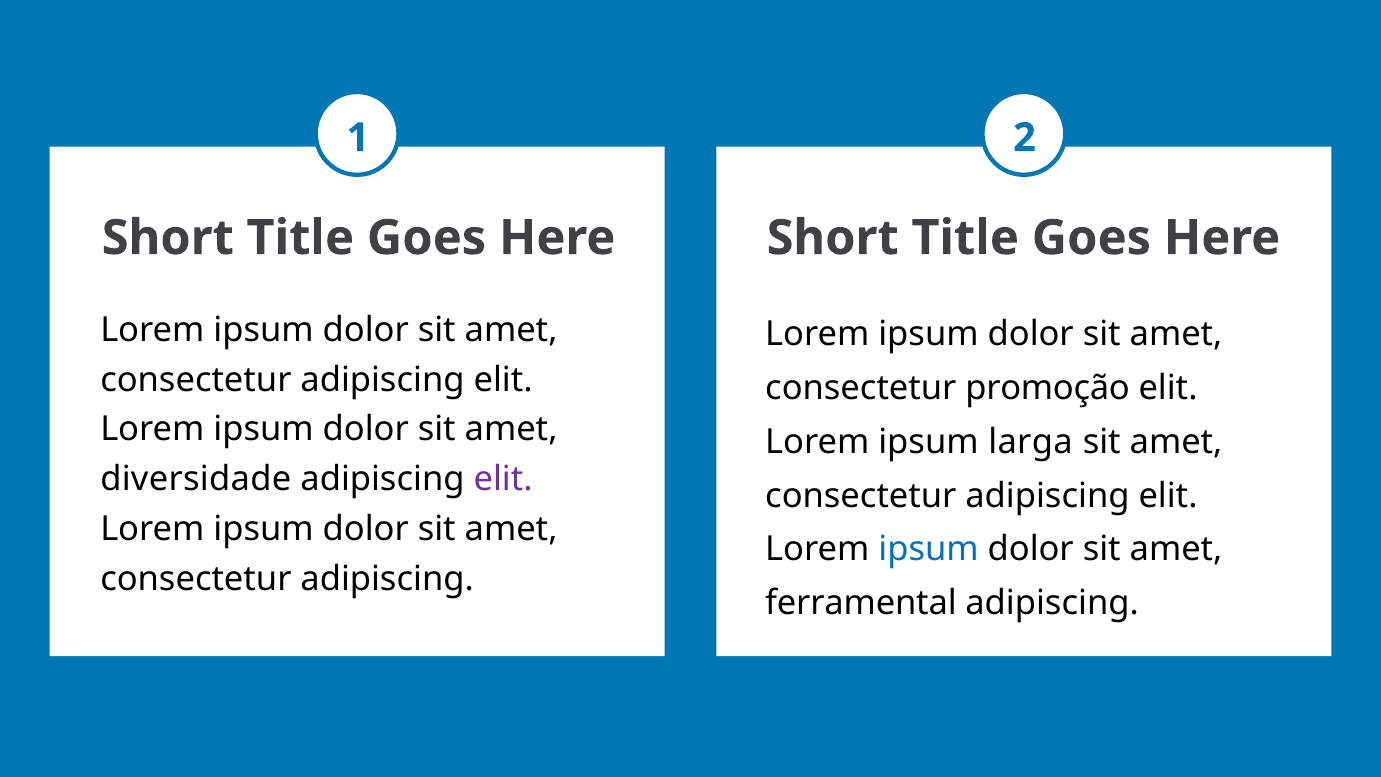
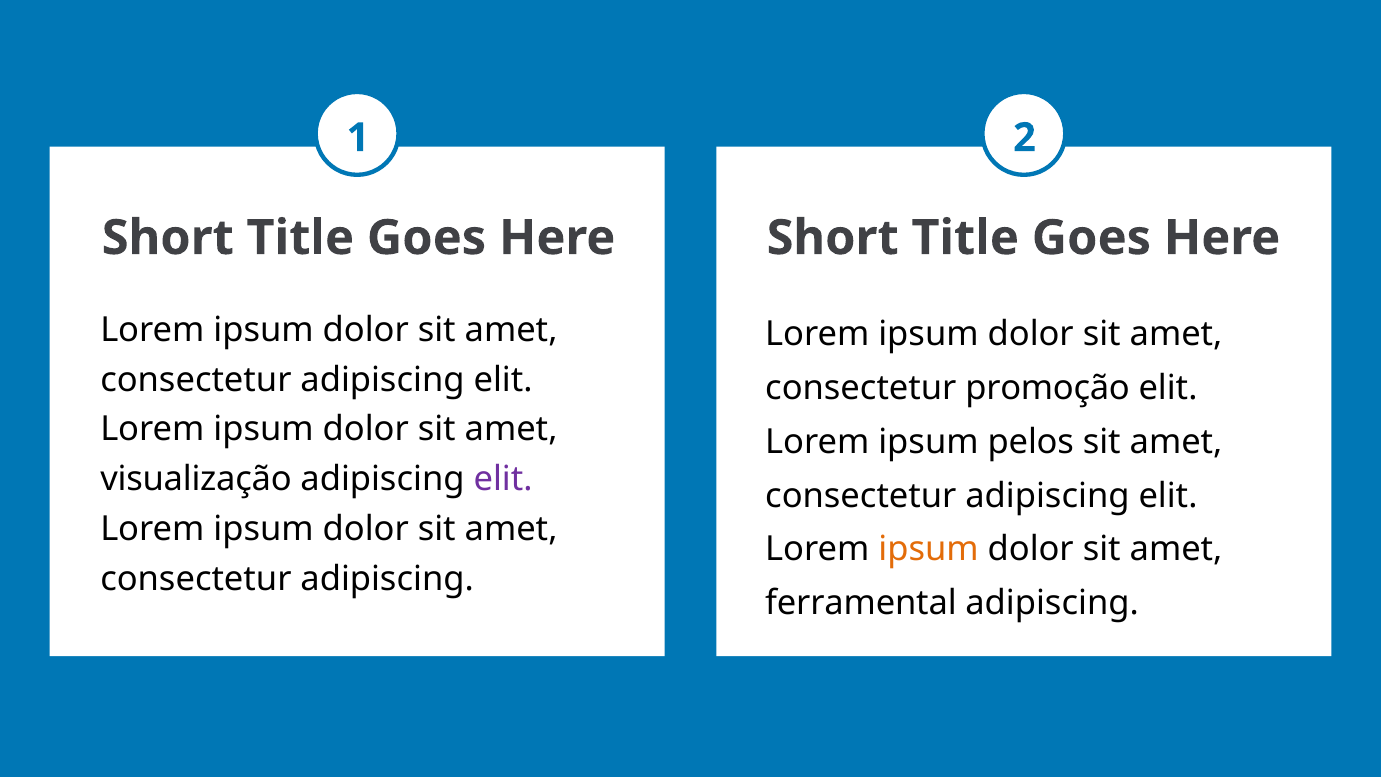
larga: larga -> pelos
diversidade: diversidade -> visualização
ipsum at (929, 549) colour: blue -> orange
